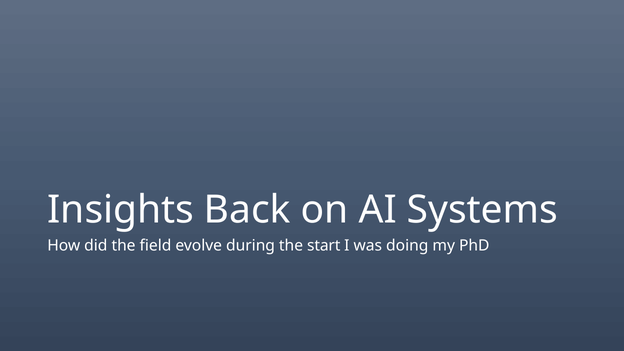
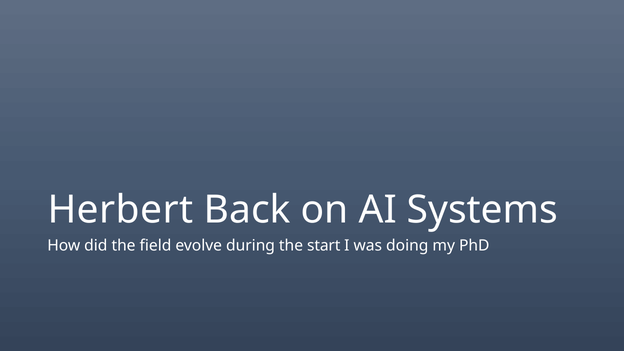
Insights: Insights -> Herbert
